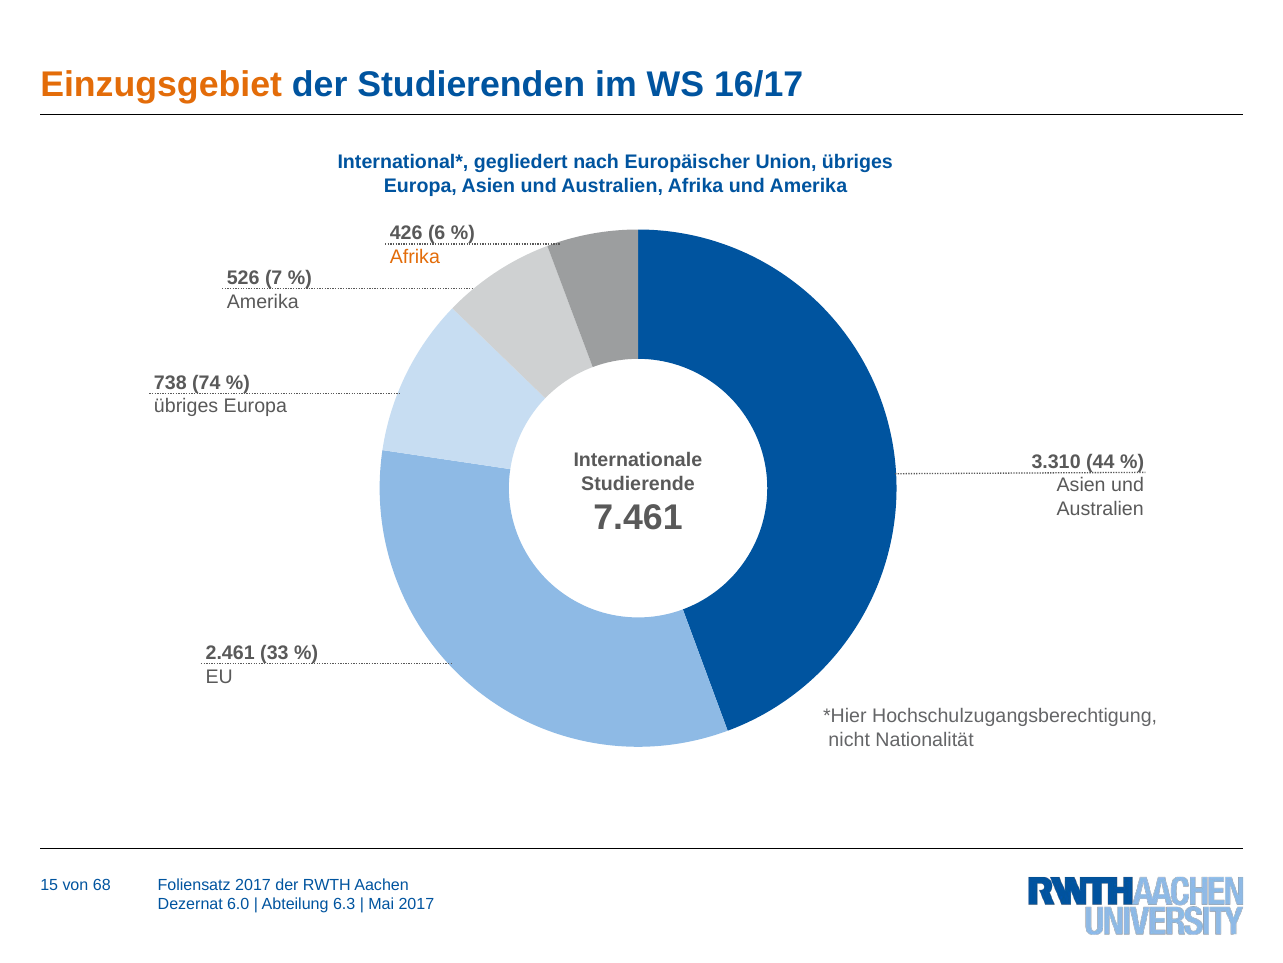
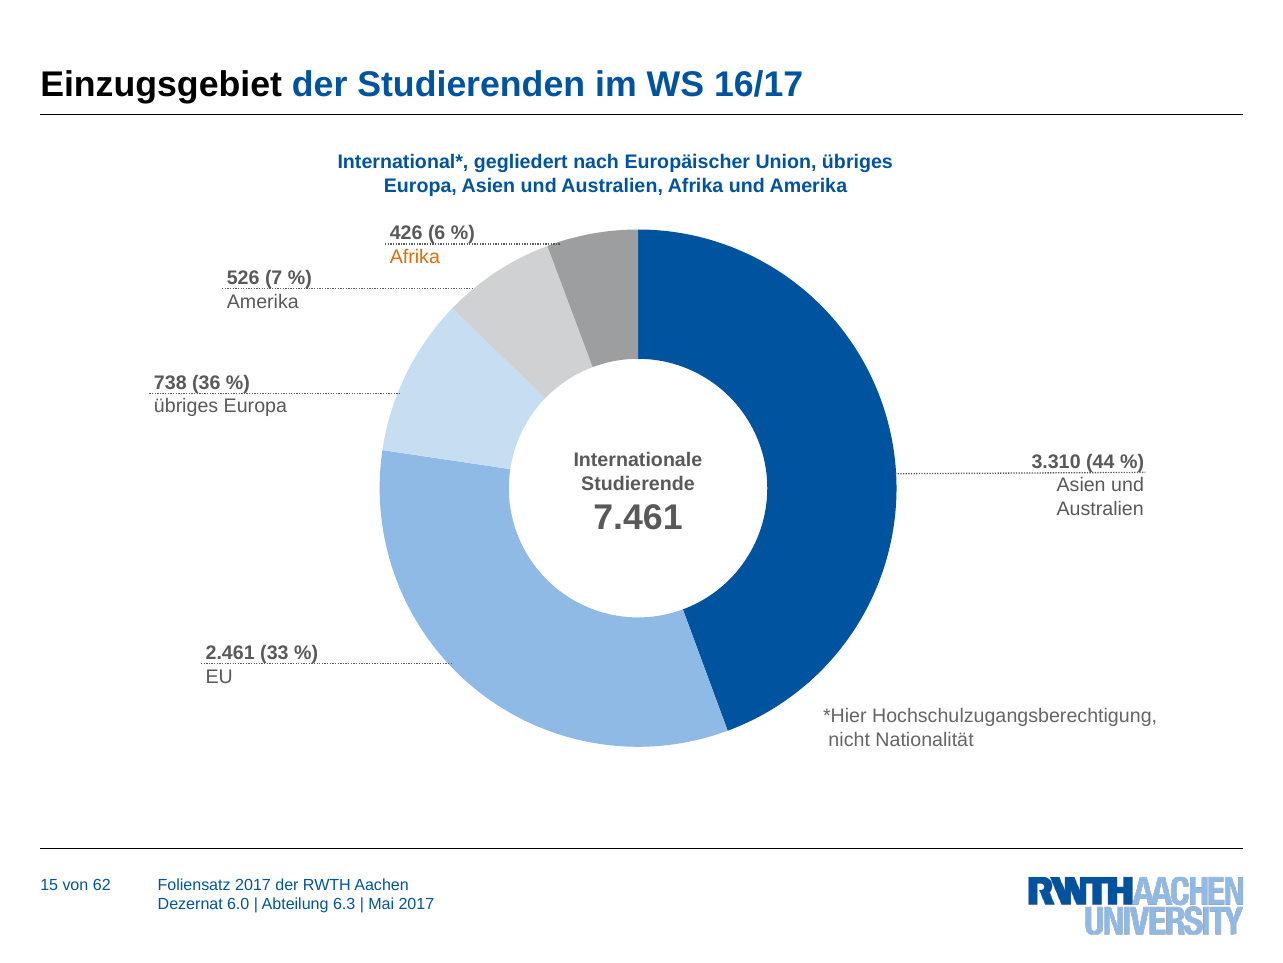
Einzugsgebiet colour: orange -> black
74: 74 -> 36
68: 68 -> 62
